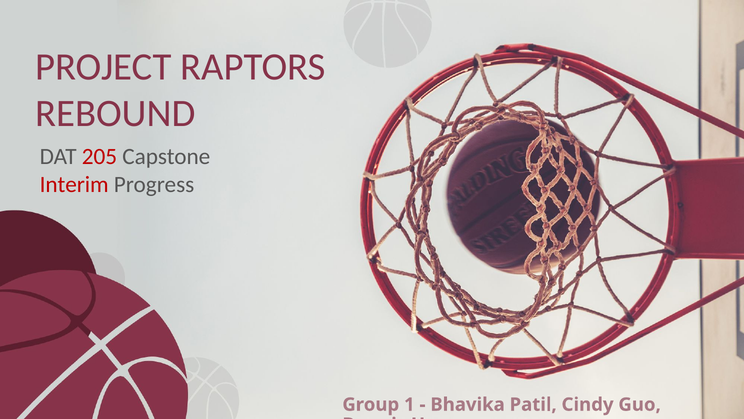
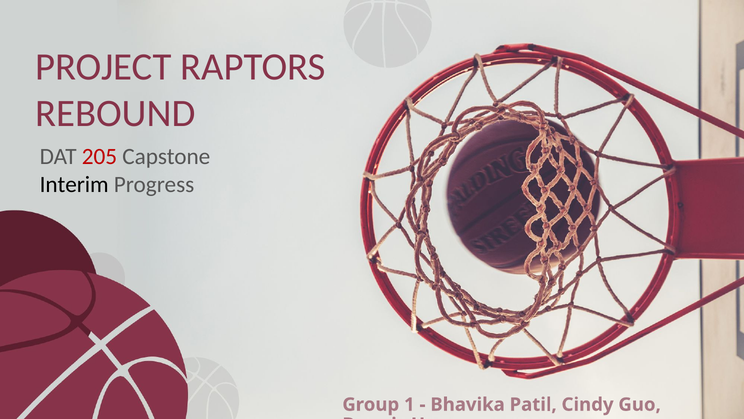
Interim colour: red -> black
